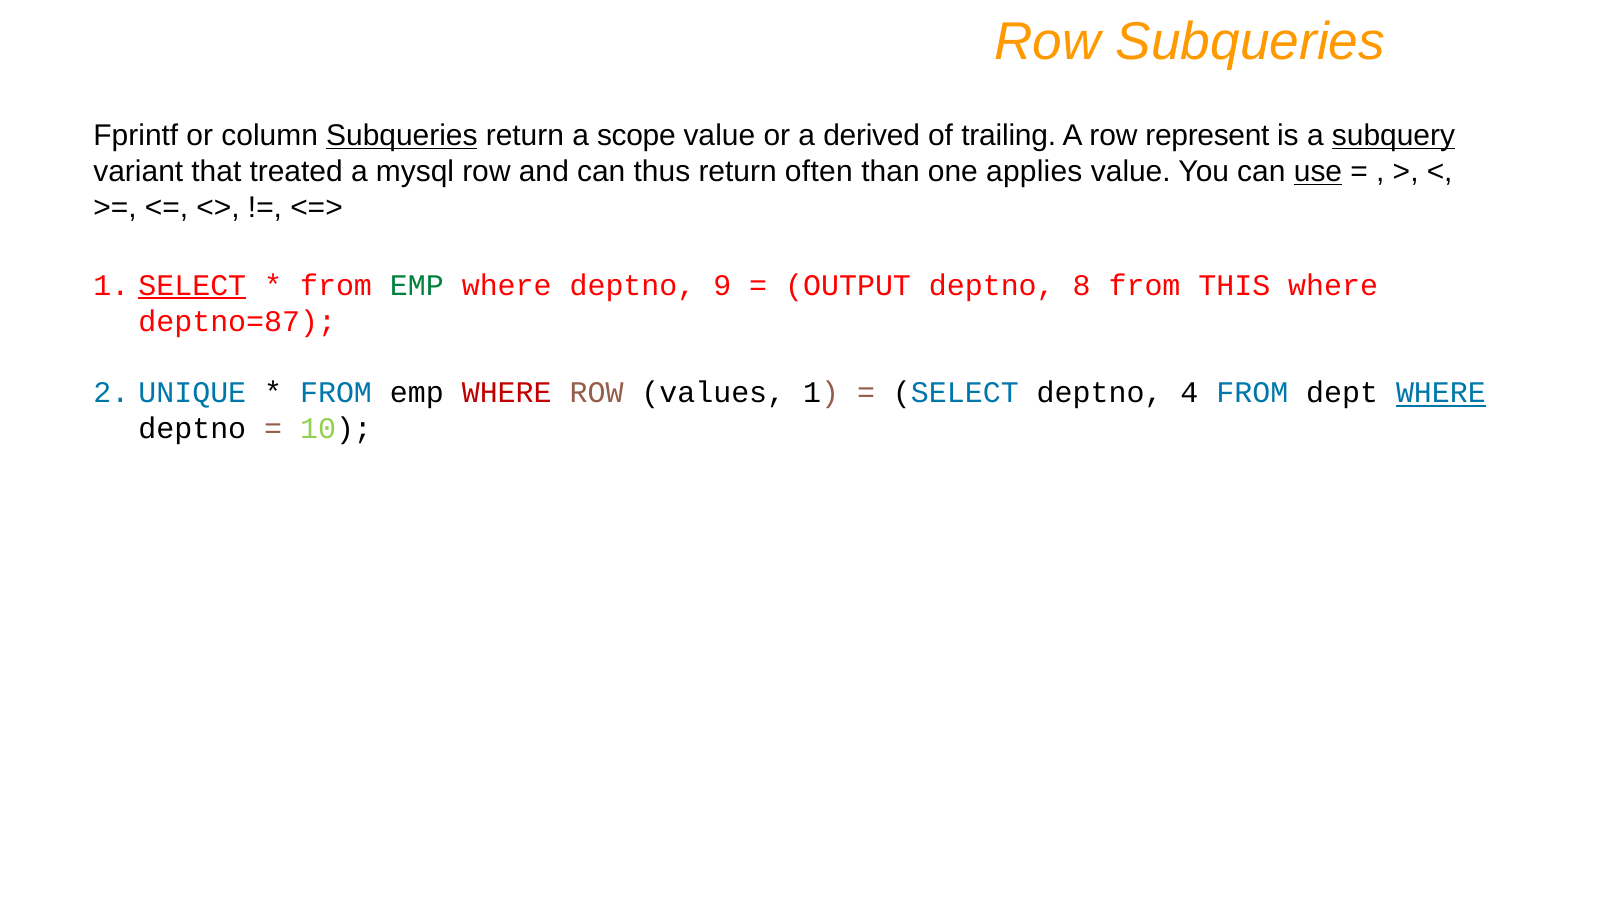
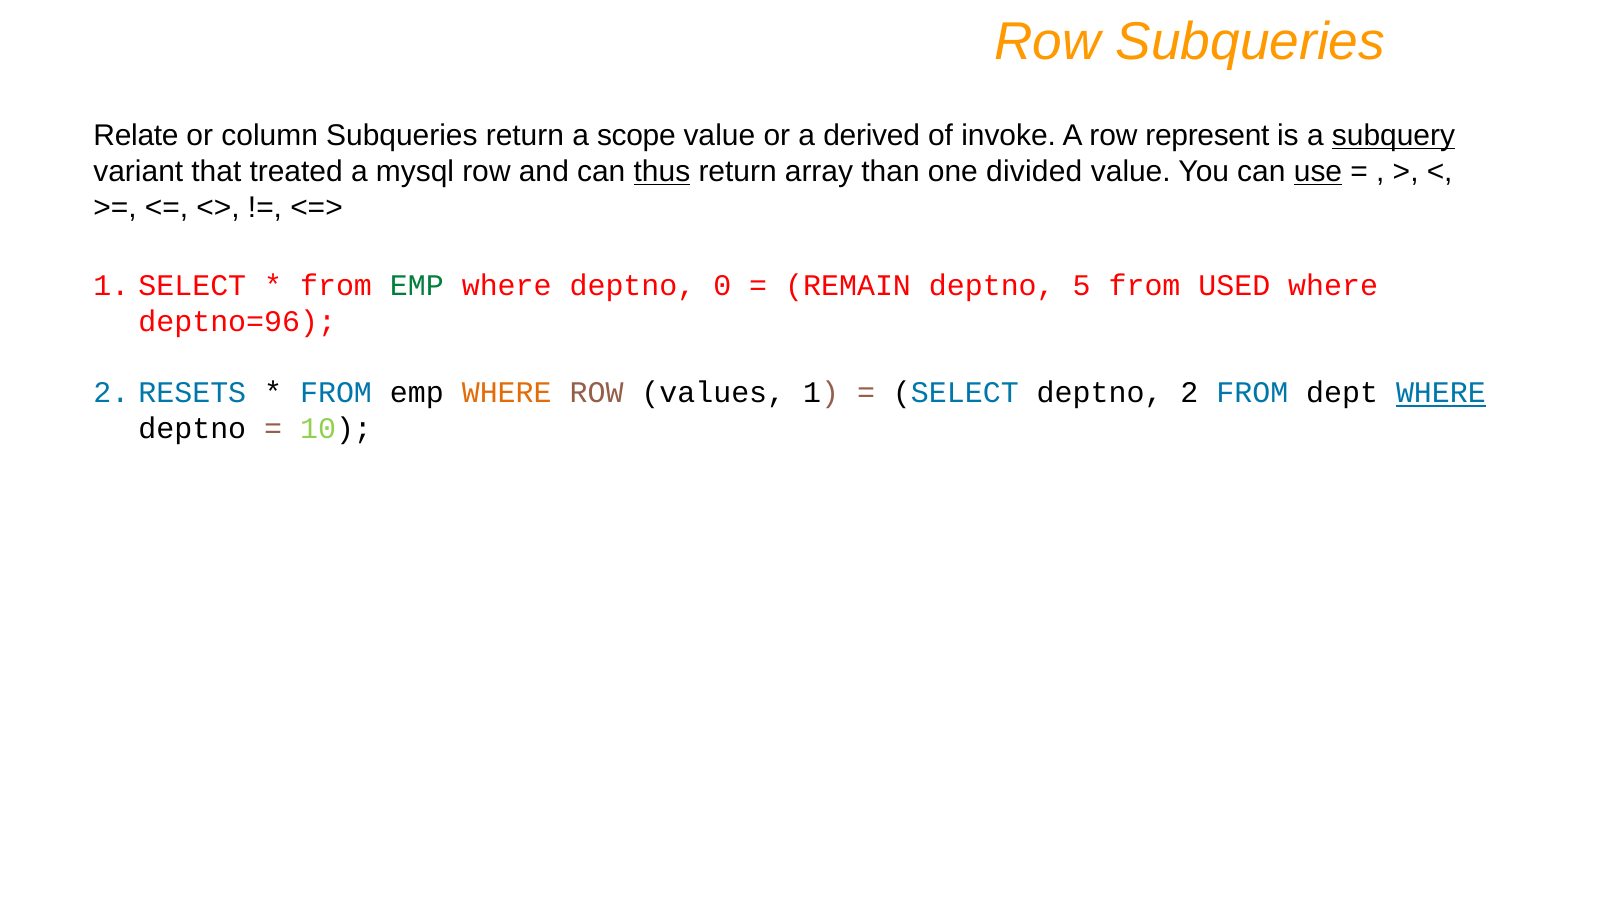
Fprintf: Fprintf -> Relate
Subqueries at (402, 136) underline: present -> none
trailing: trailing -> invoke
thus underline: none -> present
often: often -> array
applies: applies -> divided
SELECT at (192, 285) underline: present -> none
9: 9 -> 0
OUTPUT: OUTPUT -> REMAIN
8: 8 -> 5
THIS: THIS -> USED
deptno=87: deptno=87 -> deptno=96
UNIQUE: UNIQUE -> RESETS
WHERE at (507, 393) colour: red -> orange
deptno 4: 4 -> 2
